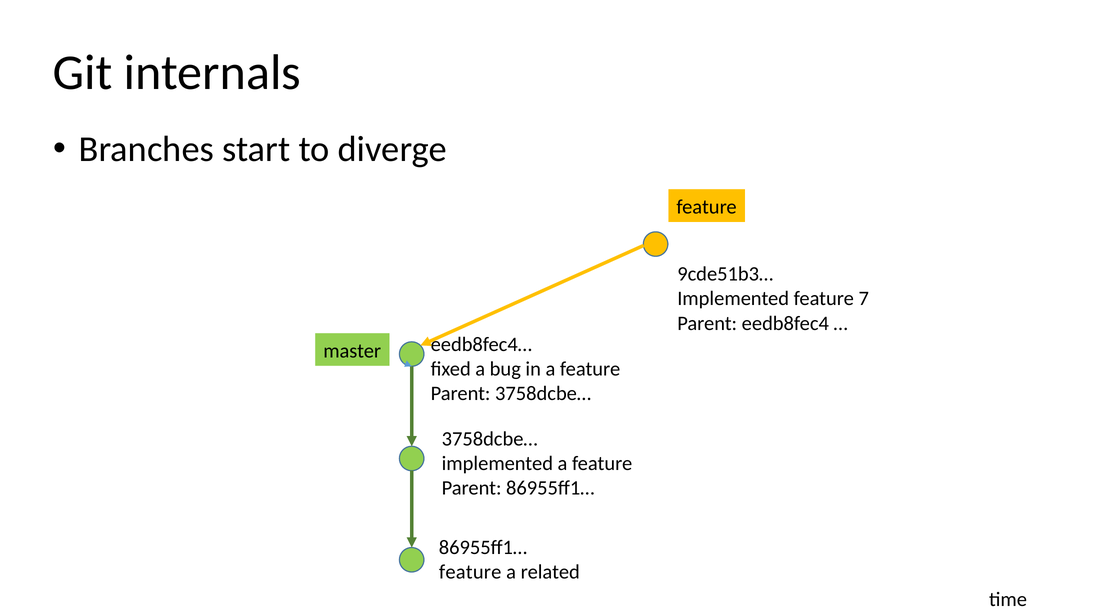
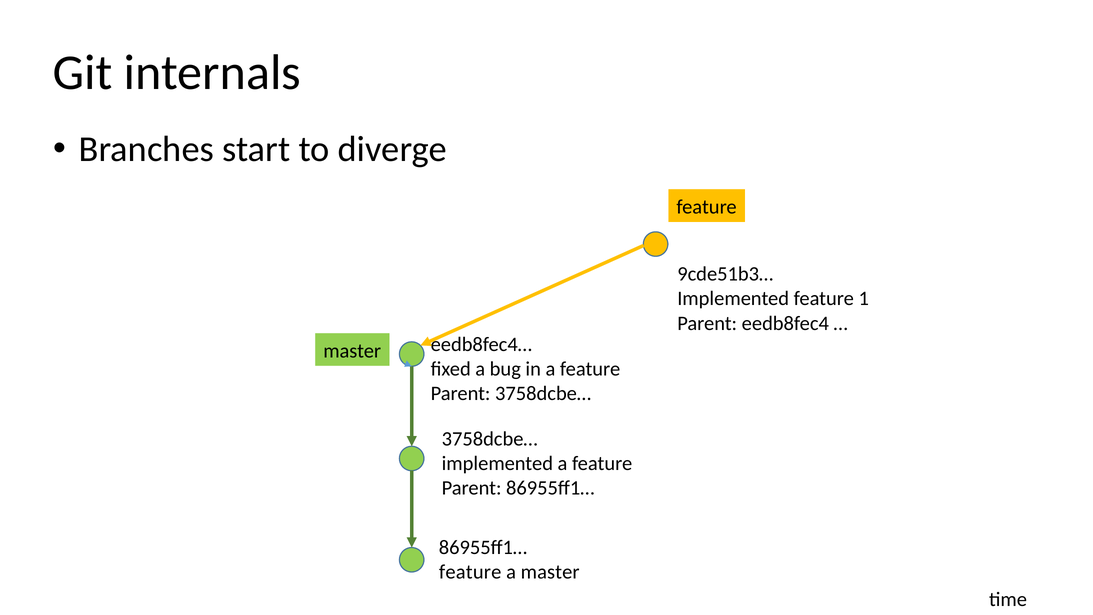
7: 7 -> 1
a related: related -> master
